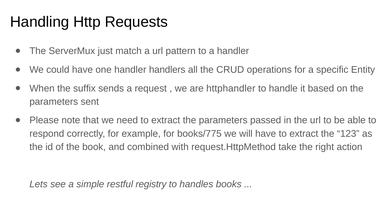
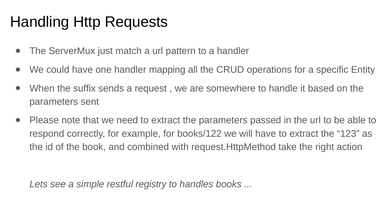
handlers: handlers -> mapping
httphandler: httphandler -> somewhere
books/775: books/775 -> books/122
